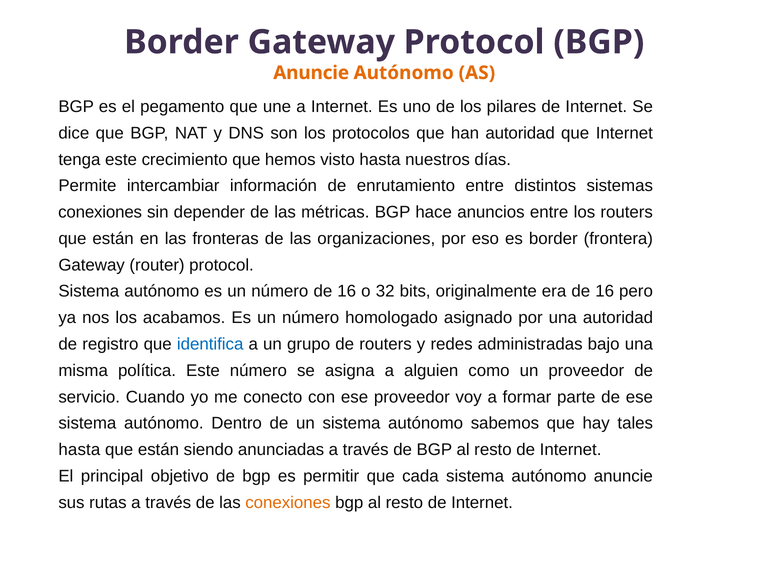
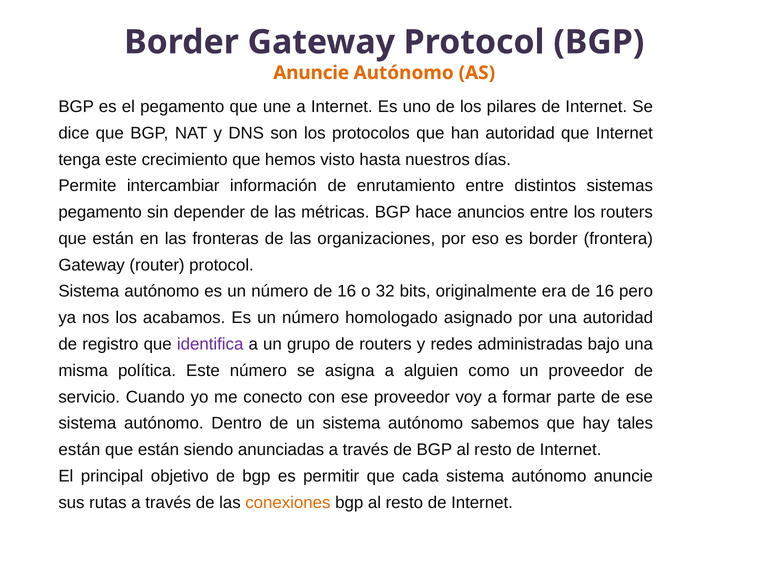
conexiones at (100, 212): conexiones -> pegamento
identifica colour: blue -> purple
hasta at (79, 450): hasta -> están
